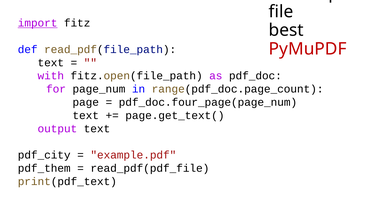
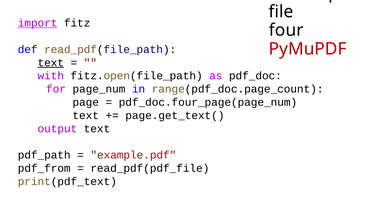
best: best -> four
text at (51, 63) underline: none -> present
pdf_city: pdf_city -> pdf_path
pdf_them: pdf_them -> pdf_from
